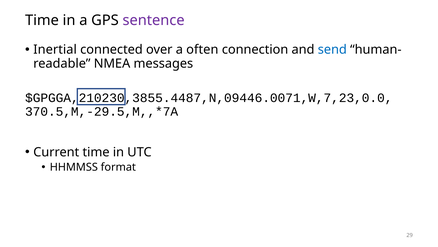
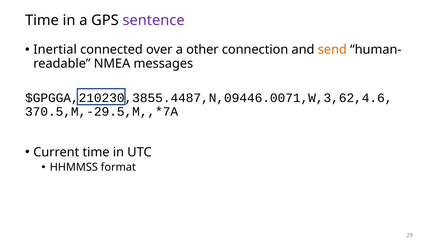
often: often -> other
send colour: blue -> orange
$GPGGA,210230,3855.4487,N,09446.0071,W,7,23,0.0: $GPGGA,210230,3855.4487,N,09446.0071,W,7,23,0.0 -> $GPGGA,210230,3855.4487,N,09446.0071,W,3,62,4.6
